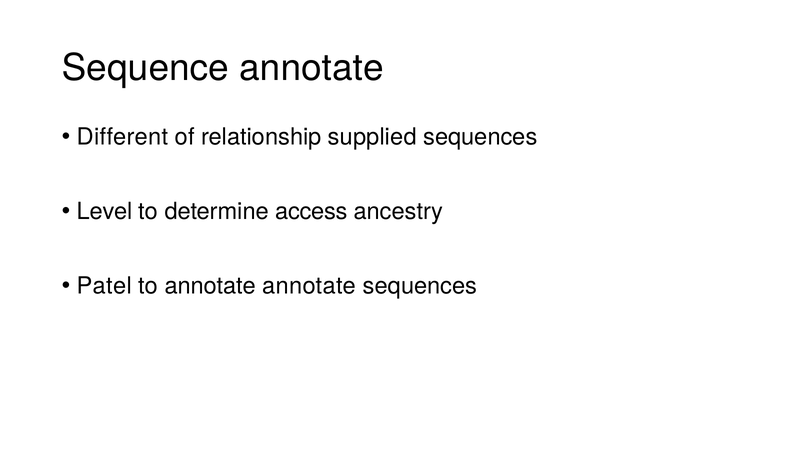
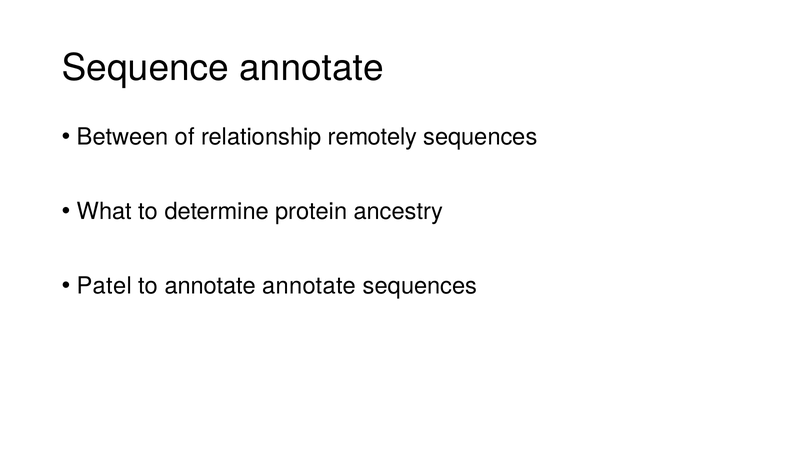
Different: Different -> Between
supplied: supplied -> remotely
Level: Level -> What
access: access -> protein
